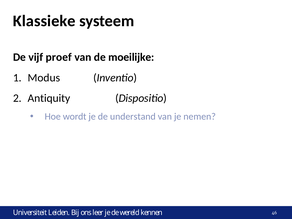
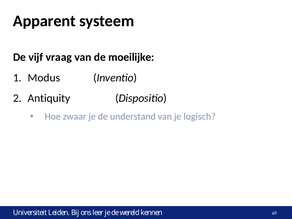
Klassieke: Klassieke -> Apparent
proef: proef -> vraag
wordt: wordt -> zwaar
nemen: nemen -> logisch
